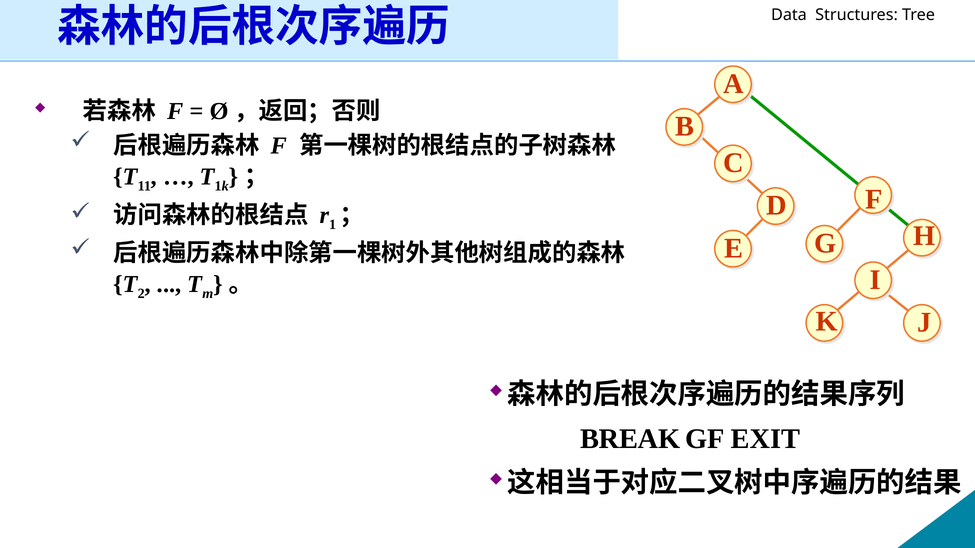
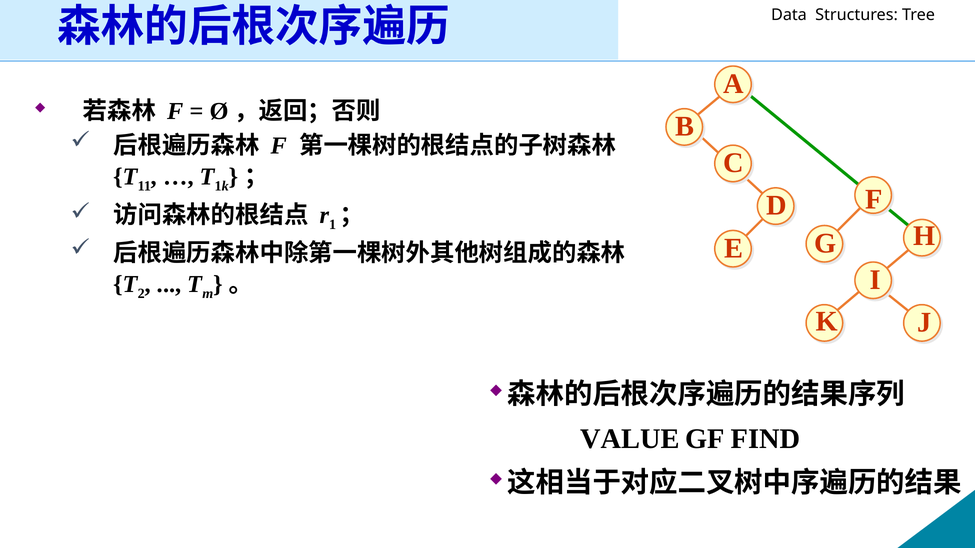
BREAK: BREAK -> VALUE
EXIT: EXIT -> FIND
